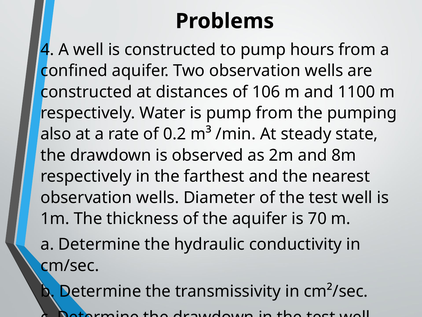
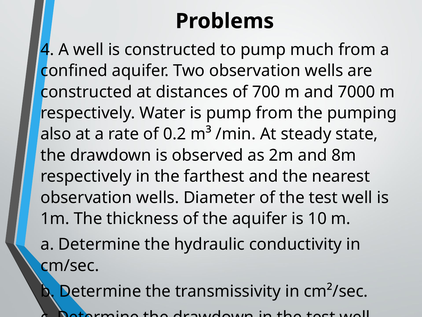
hours: hours -> much
106: 106 -> 700
1100: 1100 -> 7000
70: 70 -> 10
